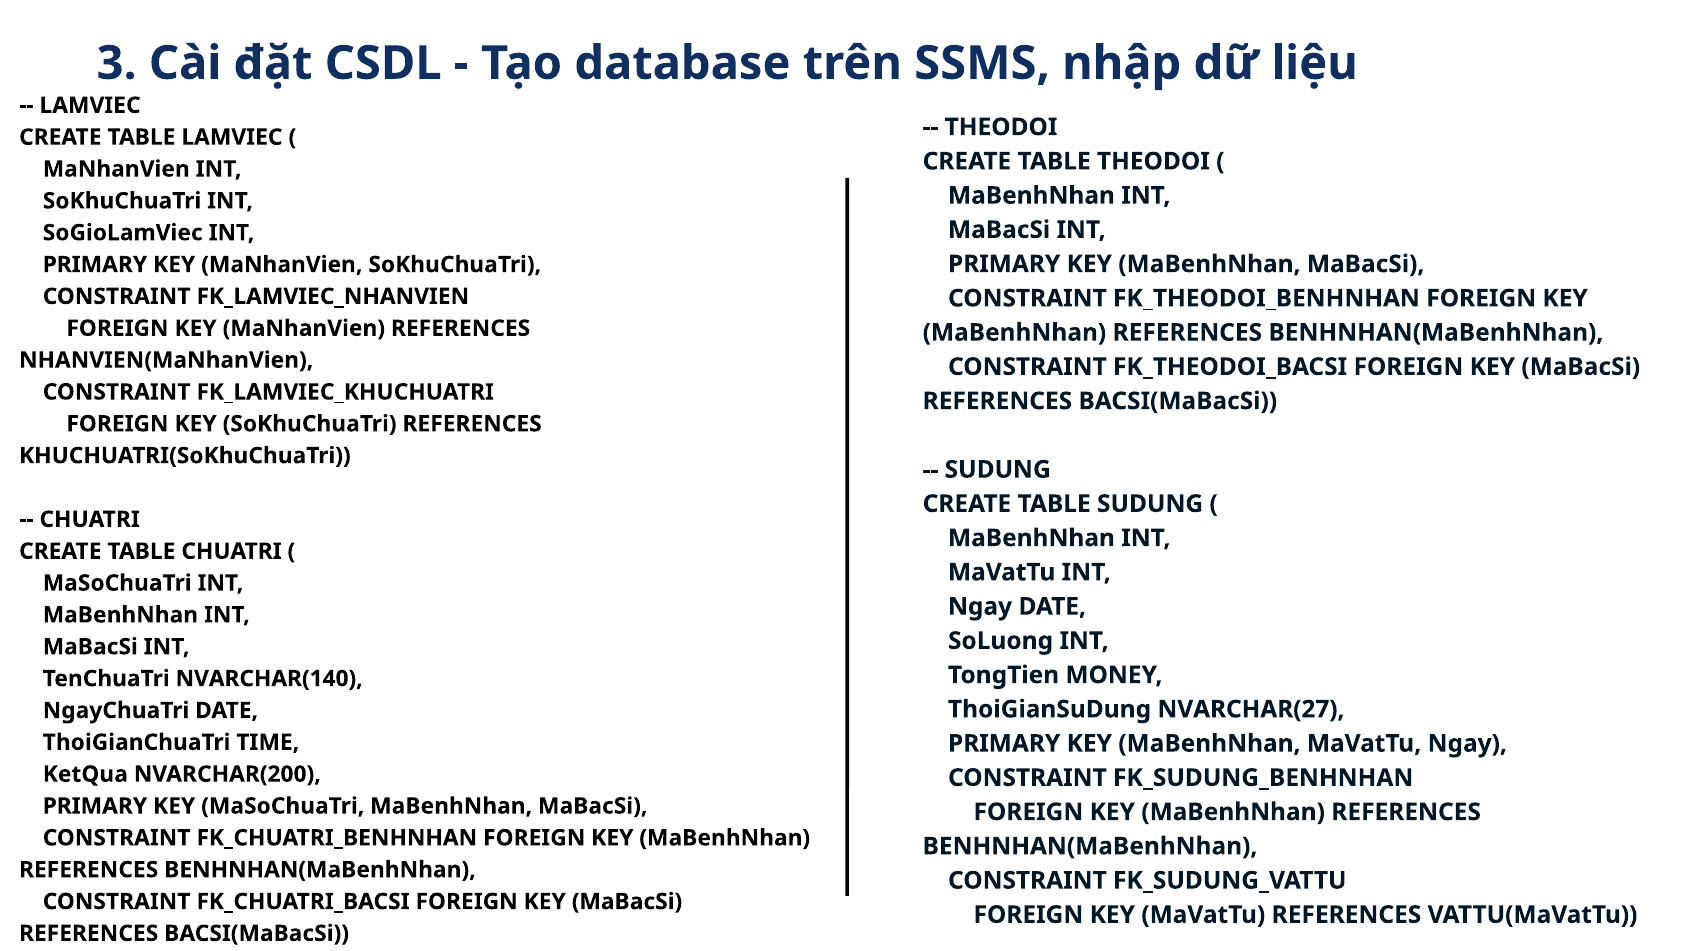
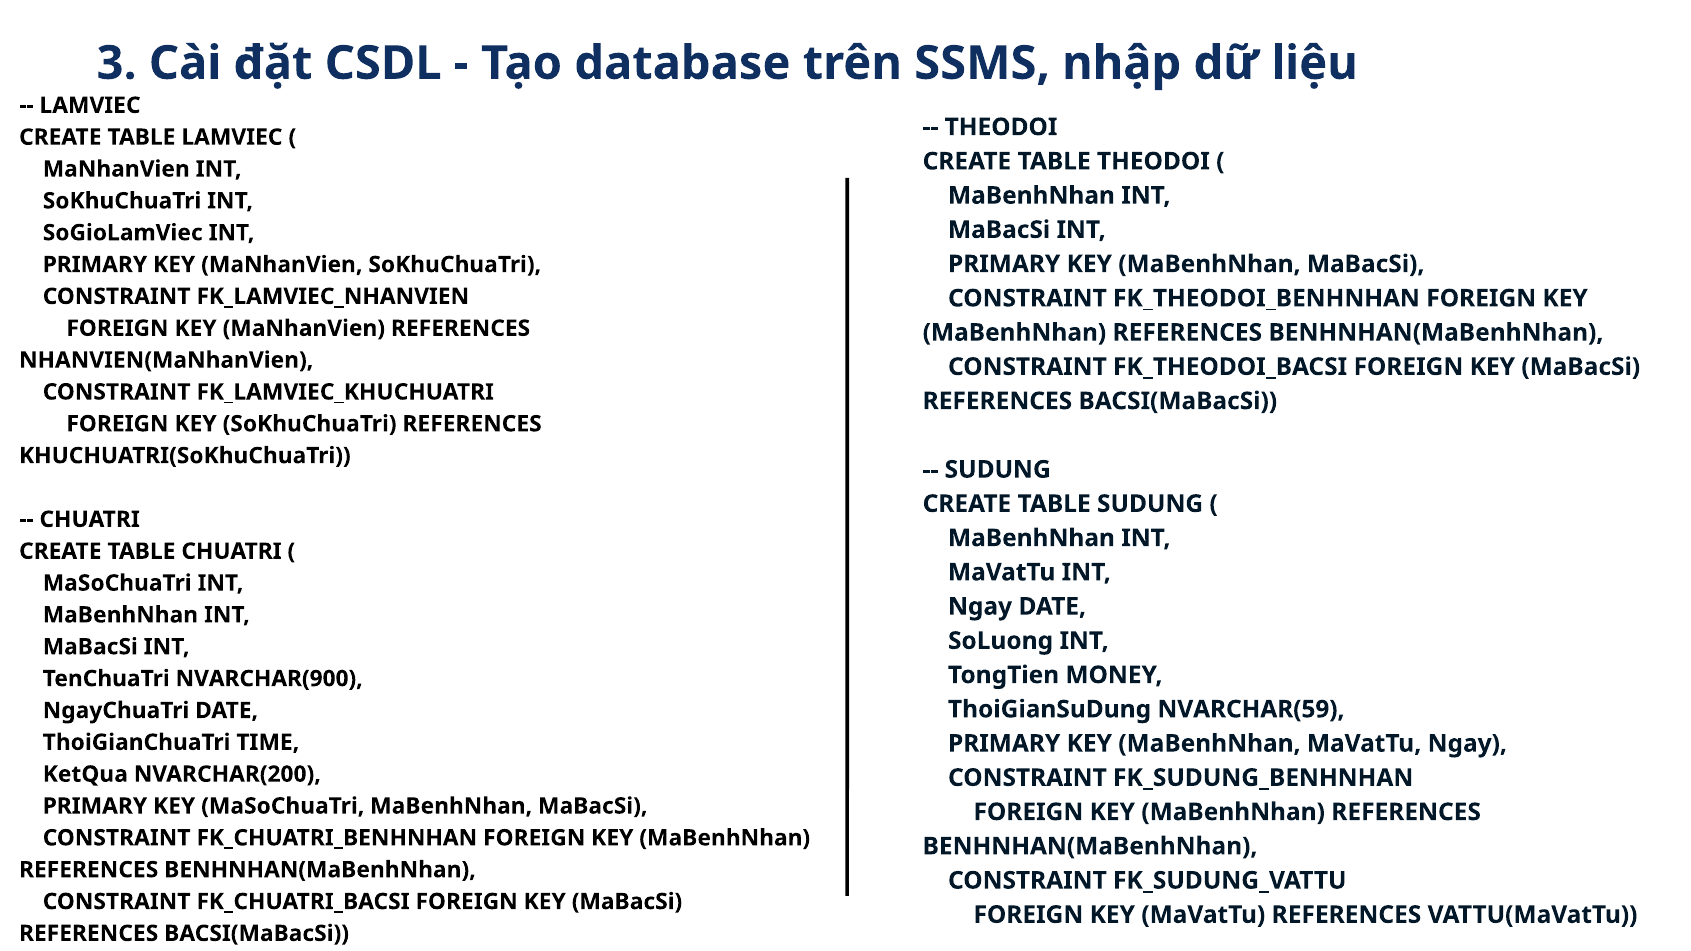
NVARCHAR(140: NVARCHAR(140 -> NVARCHAR(900
NVARCHAR(27: NVARCHAR(27 -> NVARCHAR(59
